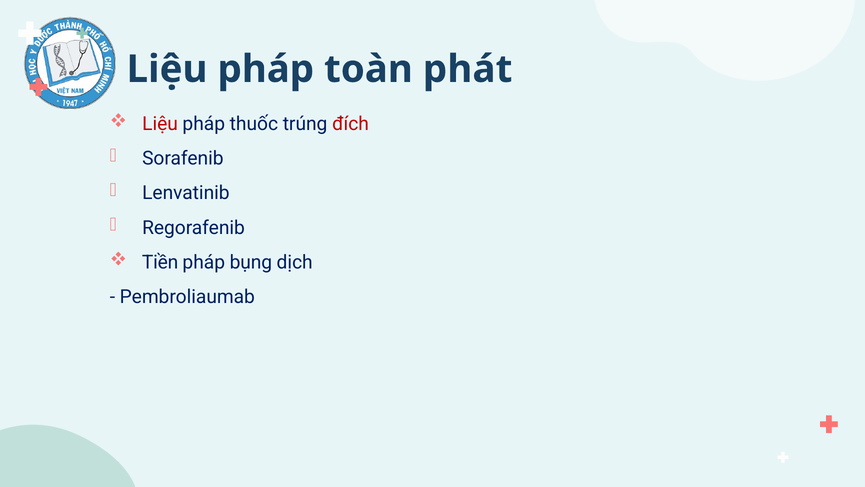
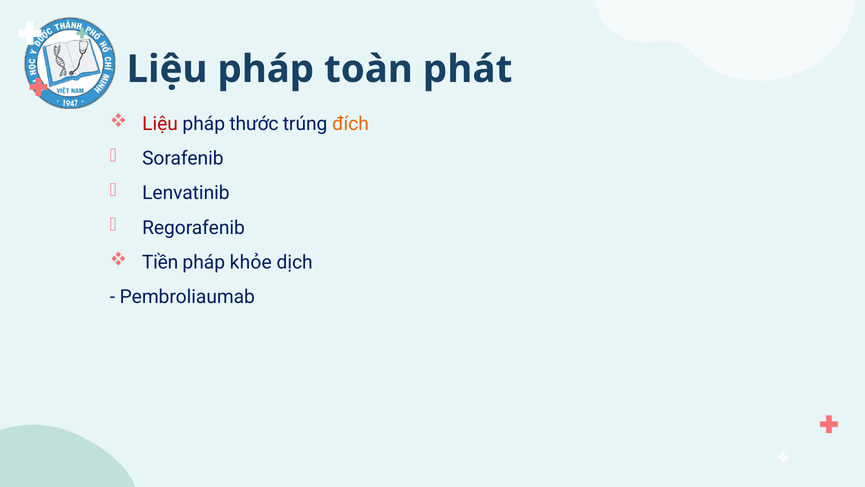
thuốc: thuốc -> thước
đích colour: red -> orange
bụng: bụng -> khỏe
